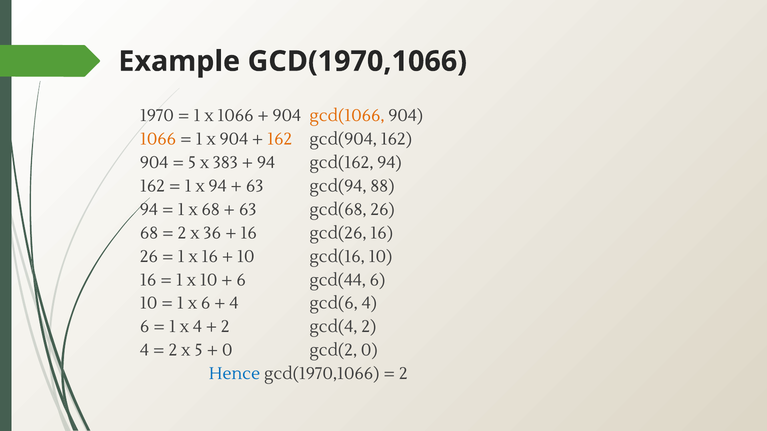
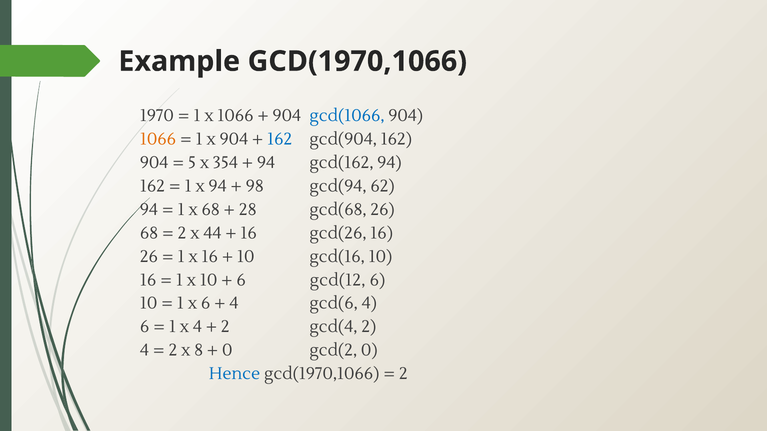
gcd(1066 colour: orange -> blue
162 at (280, 139) colour: orange -> blue
383: 383 -> 354
63 at (255, 186): 63 -> 98
88: 88 -> 62
63 at (248, 210): 63 -> 28
36: 36 -> 44
gcd(44: gcd(44 -> gcd(12
x 5: 5 -> 8
